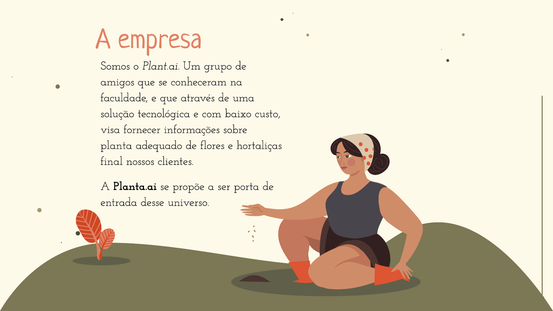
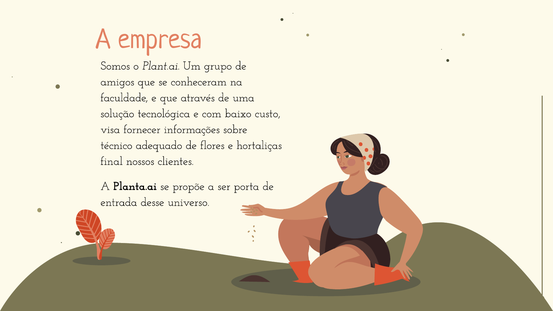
planta: planta -> técnico
